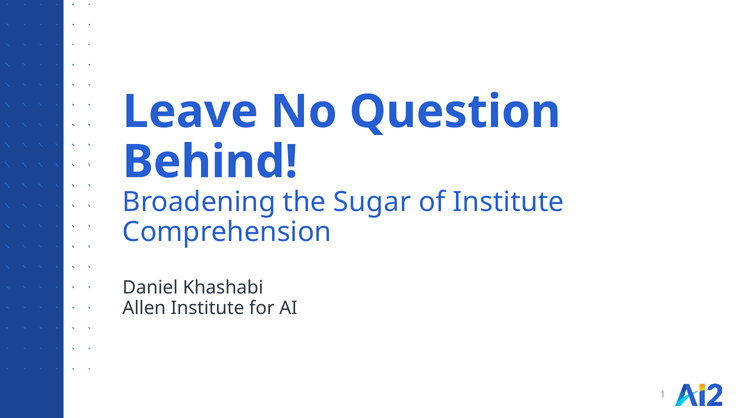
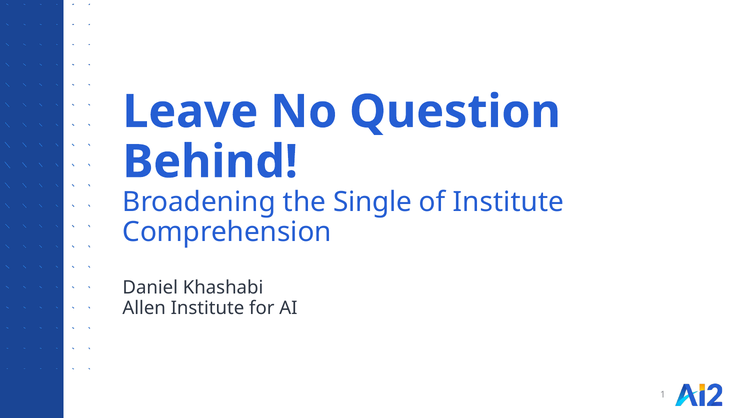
Sugar: Sugar -> Single
